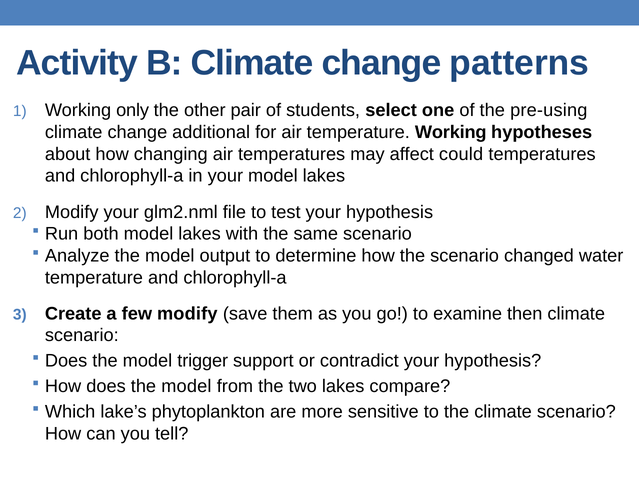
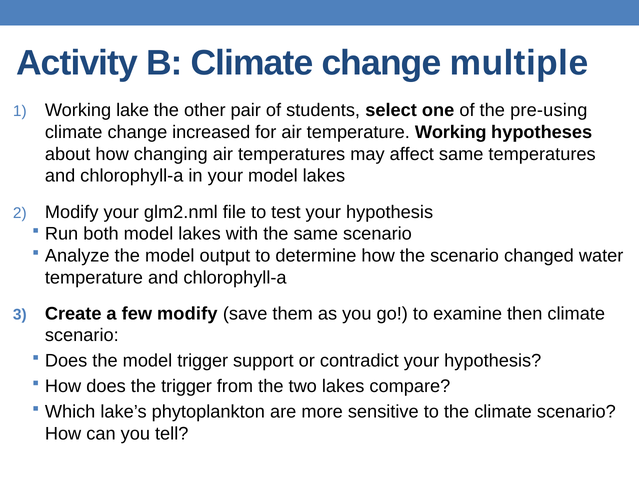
patterns: patterns -> multiple
only: only -> lake
additional: additional -> increased
affect could: could -> same
How does the model: model -> trigger
